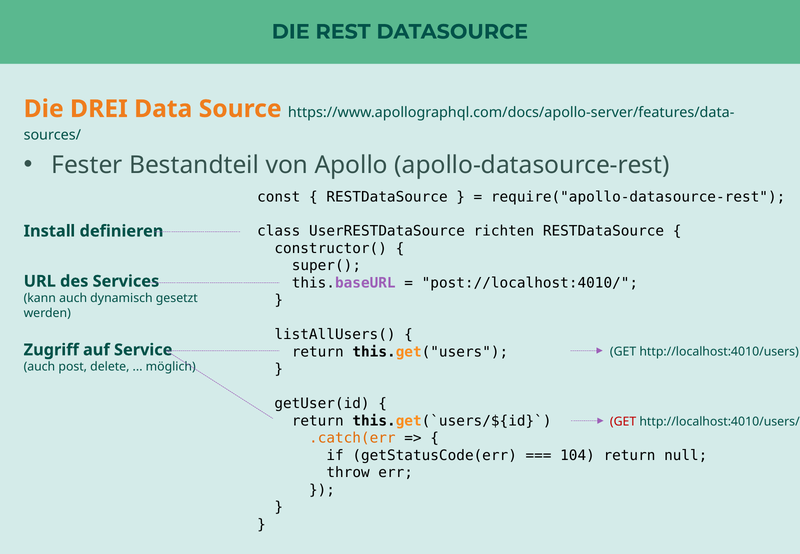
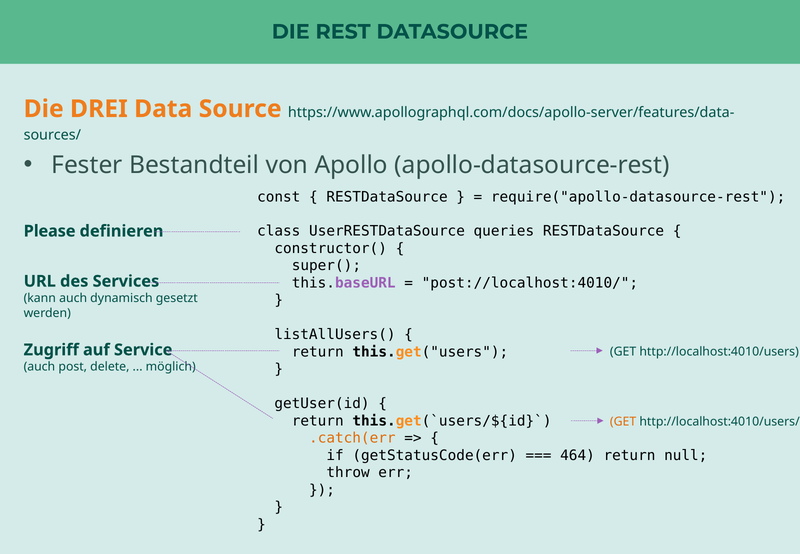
richten: richten -> queries
Install: Install -> Please
GET at (623, 421) colour: red -> orange
104: 104 -> 464
